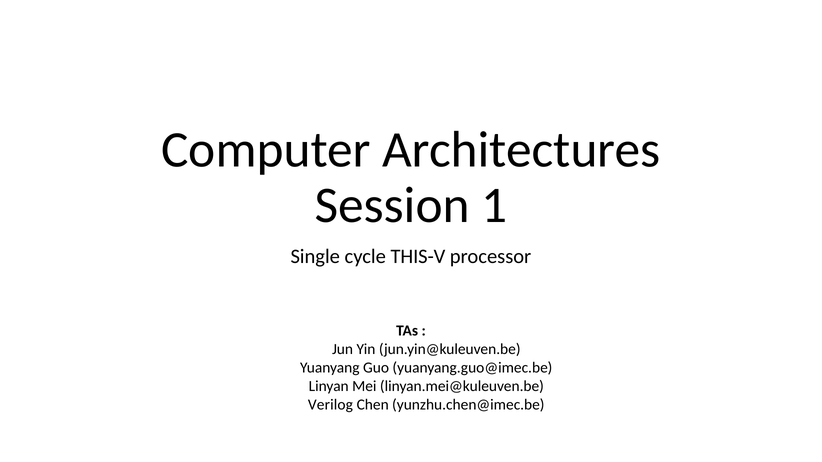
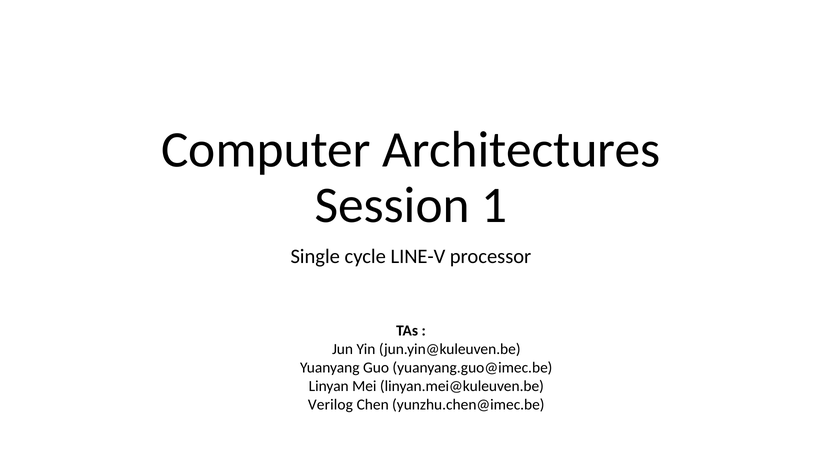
THIS-V: THIS-V -> LINE-V
